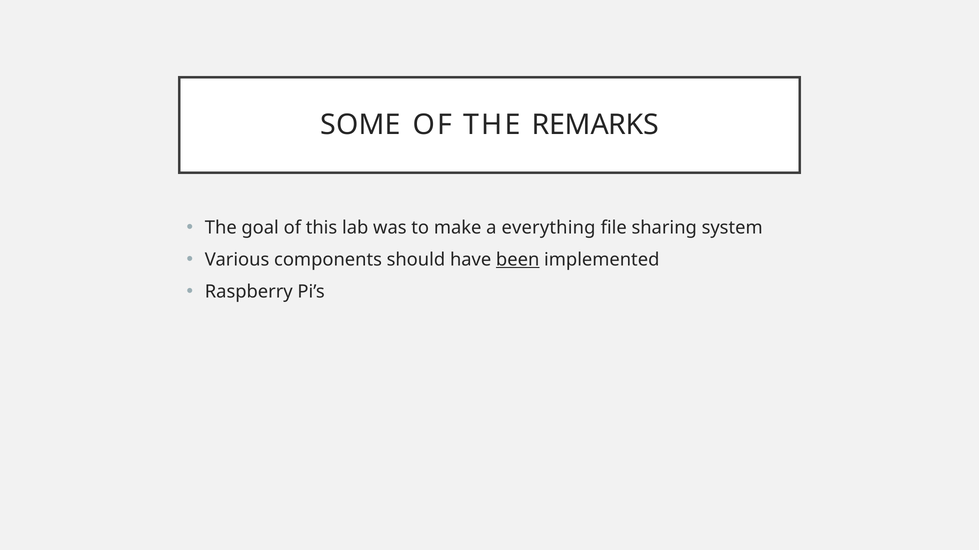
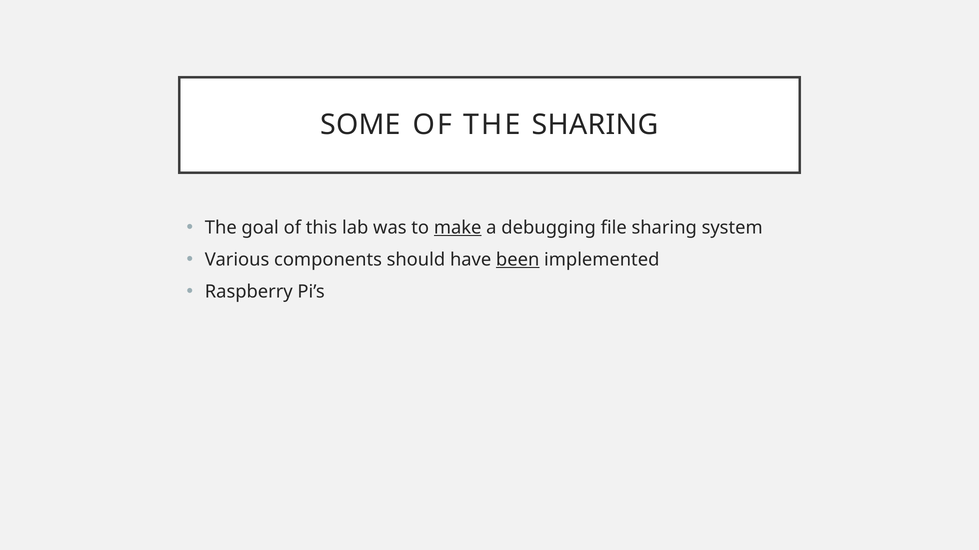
THE REMARKS: REMARKS -> SHARING
make underline: none -> present
everything: everything -> debugging
